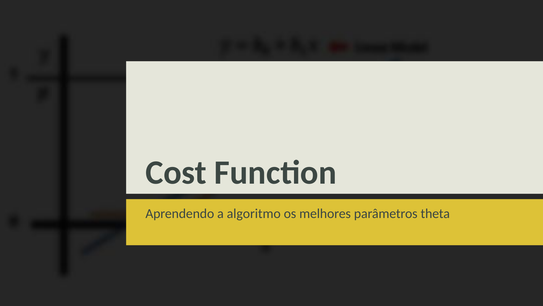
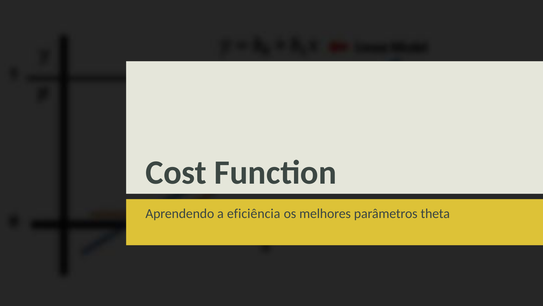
algoritmo: algoritmo -> eficiência
